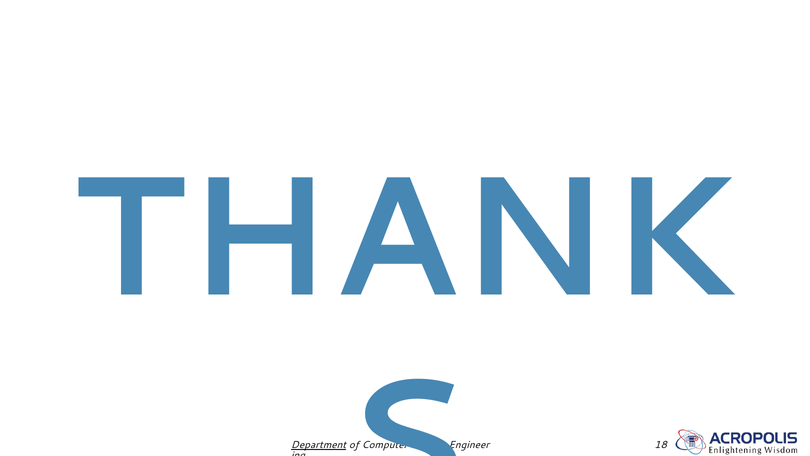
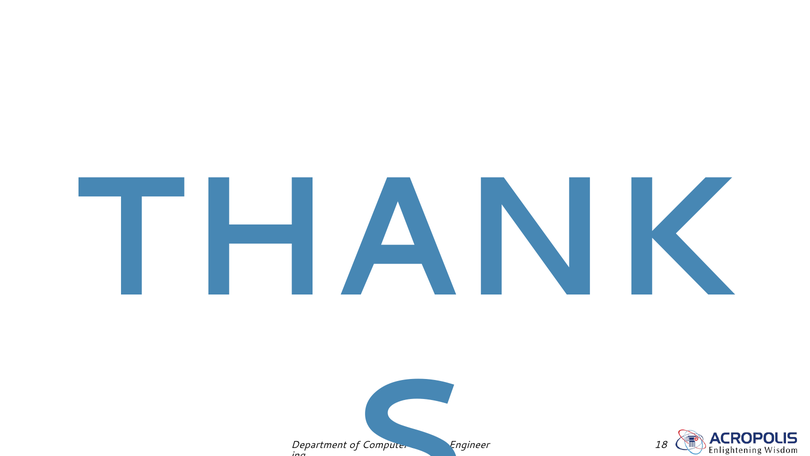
Department underline: present -> none
